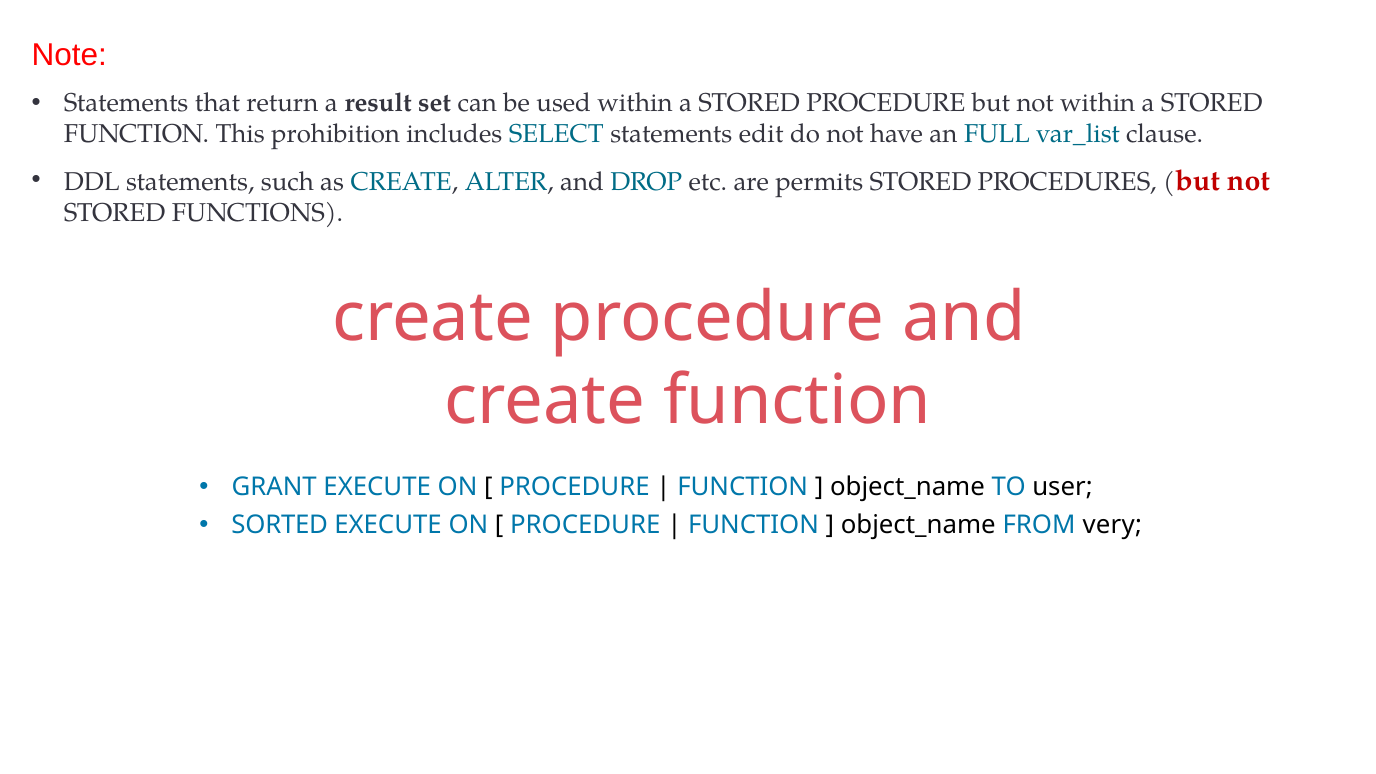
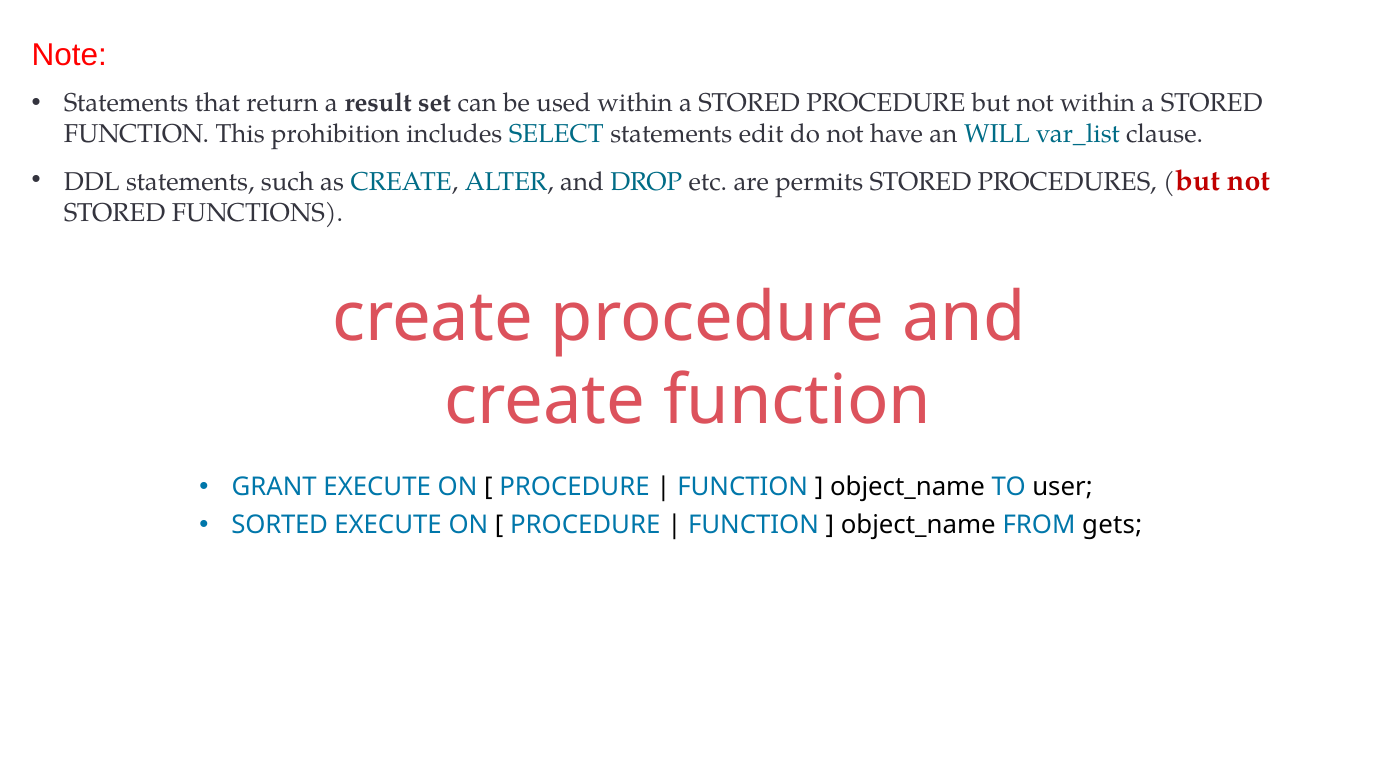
FULL: FULL -> WILL
very: very -> gets
